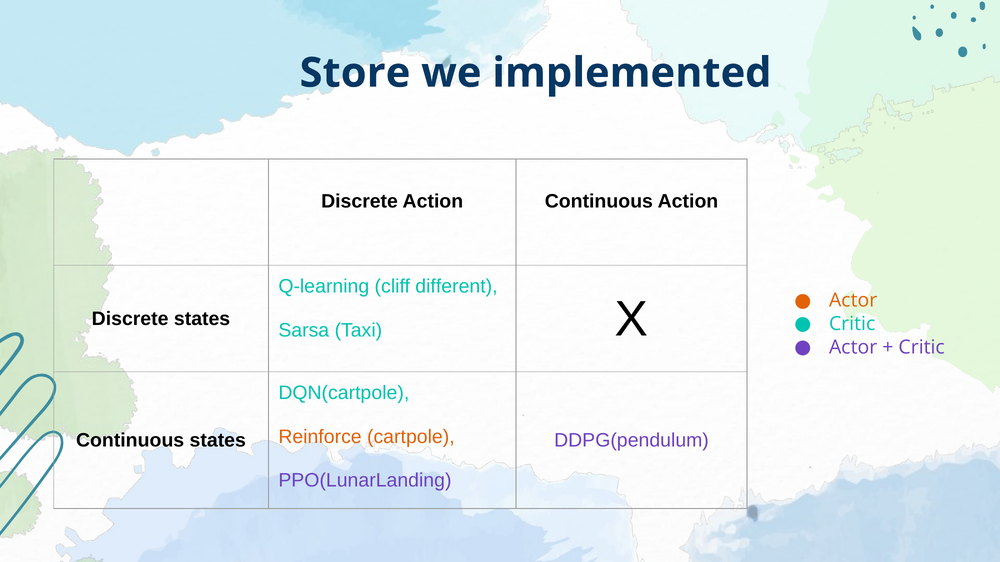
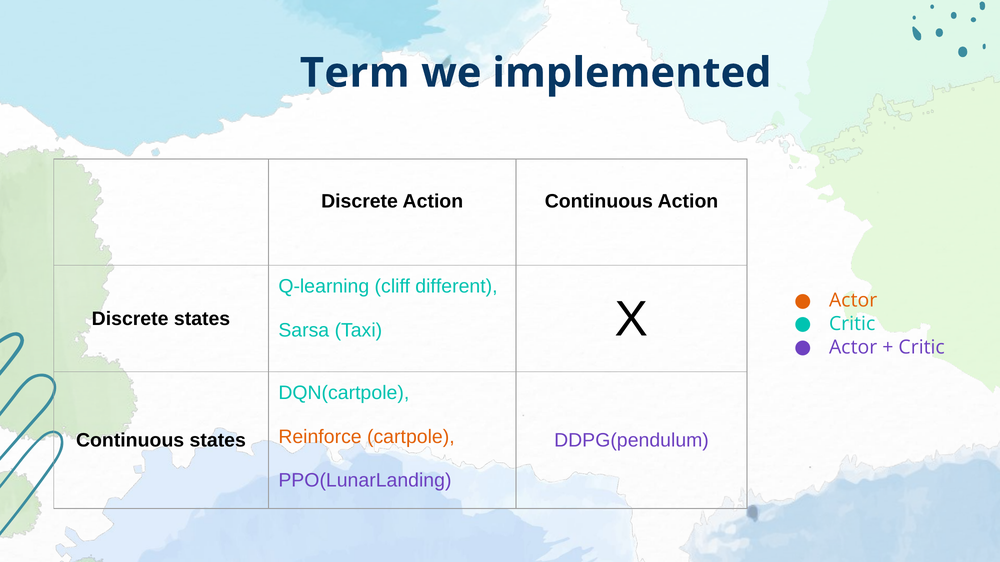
Store: Store -> Term
